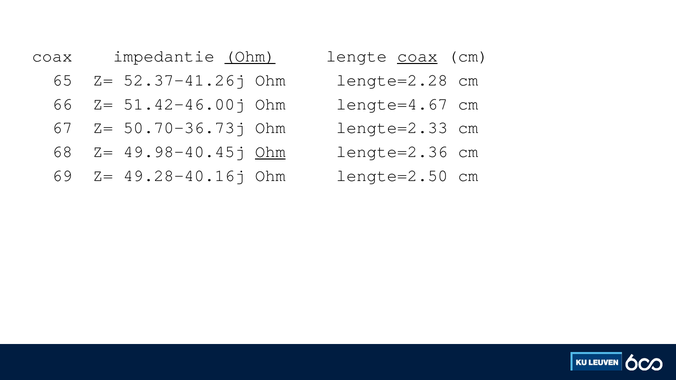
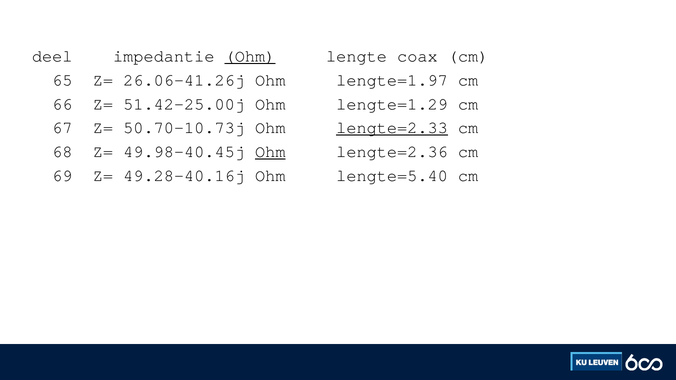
coax at (52, 56): coax -> deel
coax at (417, 56) underline: present -> none
52.37-41.26j: 52.37-41.26j -> 26.06-41.26j
lengte=2.28: lengte=2.28 -> lengte=1.97
51.42-46.00j: 51.42-46.00j -> 51.42-25.00j
lengte=4.67: lengte=4.67 -> lengte=1.29
50.70-36.73j: 50.70-36.73j -> 50.70-10.73j
lengte=2.33 underline: none -> present
lengte=2.50: lengte=2.50 -> lengte=5.40
